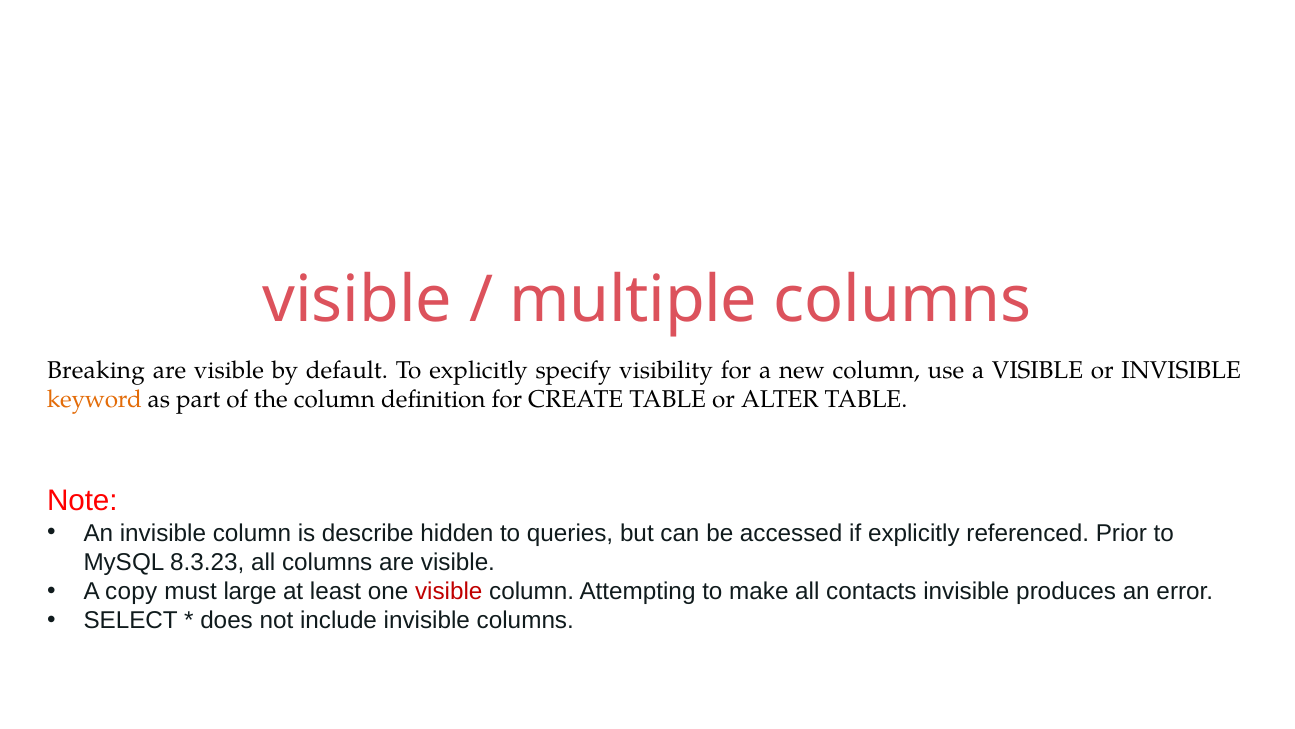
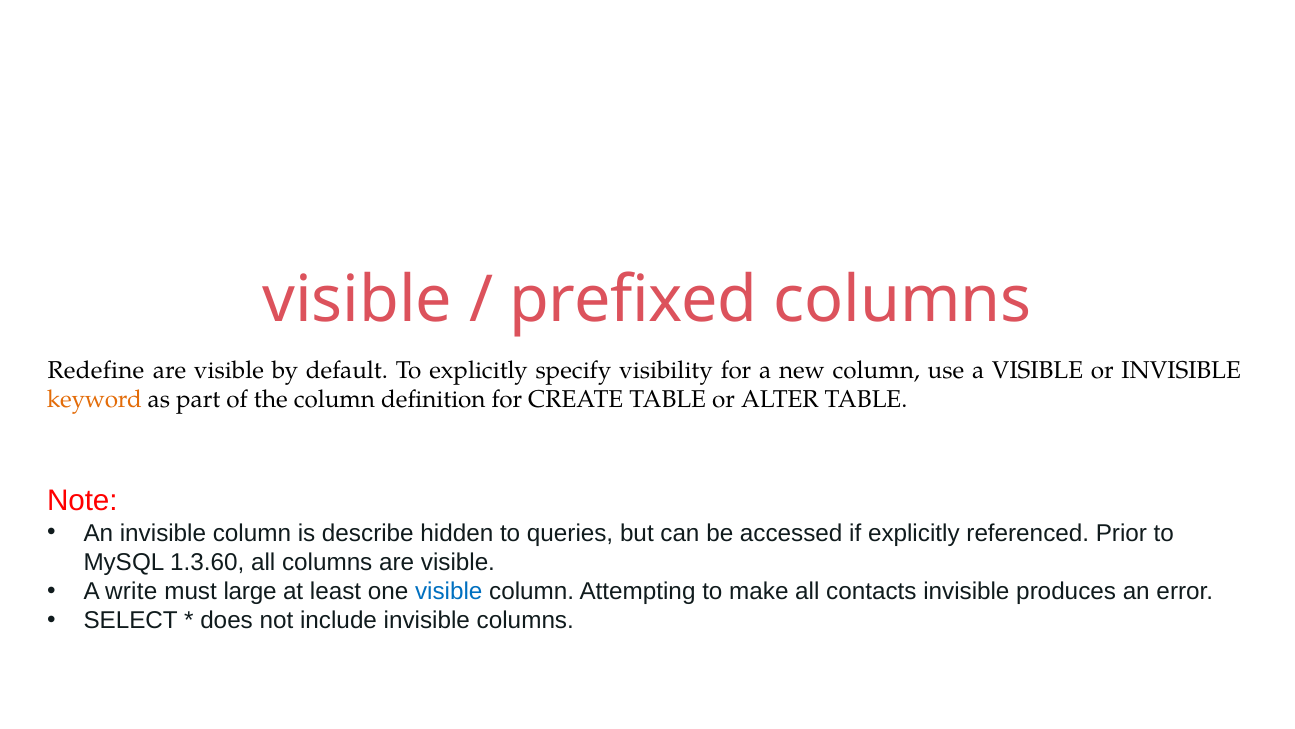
multiple: multiple -> prefixed
Breaking: Breaking -> Redefine
8.3.23: 8.3.23 -> 1.3.60
copy: copy -> write
visible at (449, 591) colour: red -> blue
